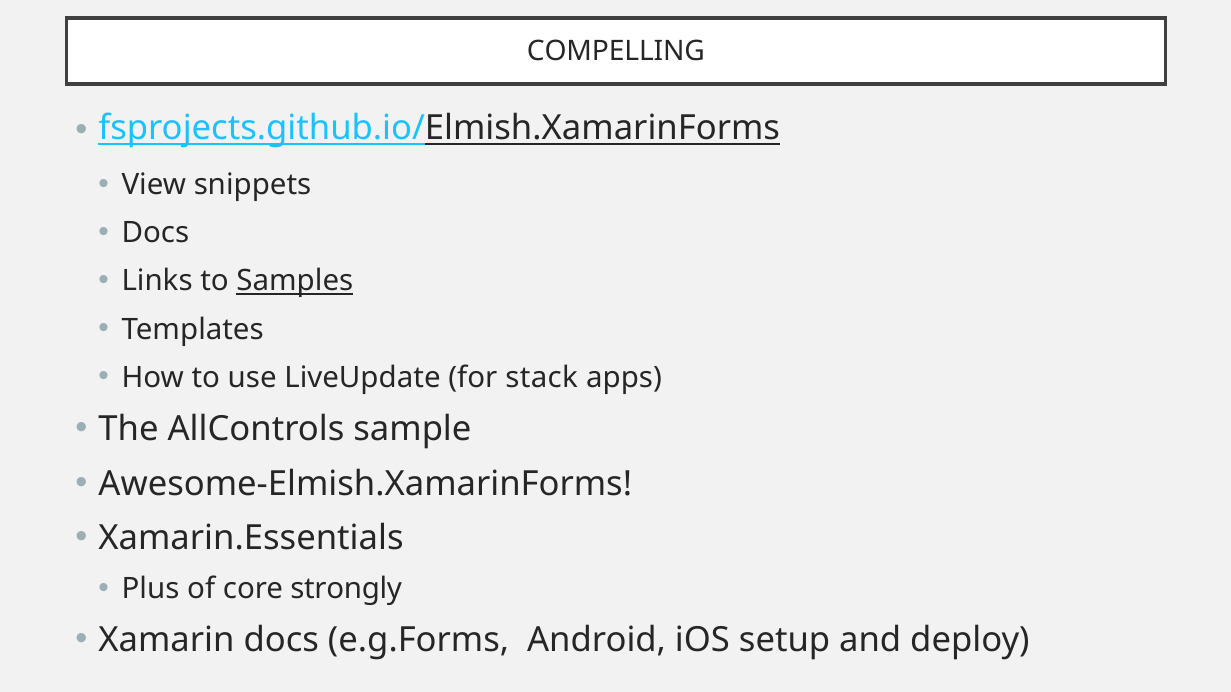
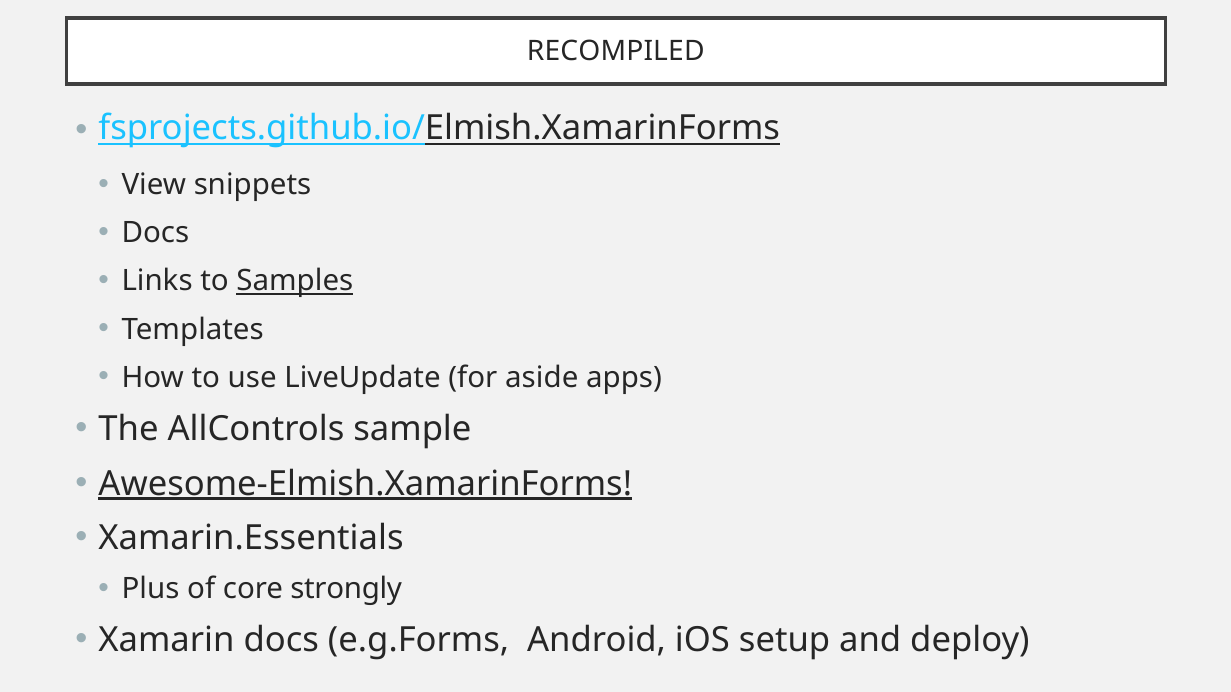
COMPELLING: COMPELLING -> RECOMPILED
stack: stack -> aside
Awesome-Elmish.XamarinForms underline: none -> present
